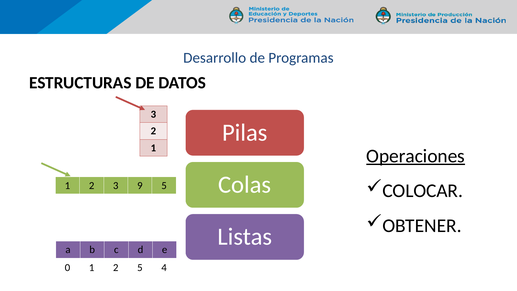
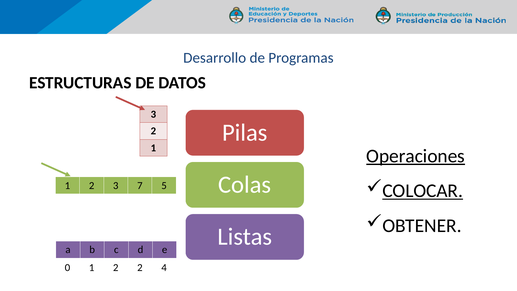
COLOCAR underline: none -> present
9: 9 -> 7
2 5: 5 -> 2
